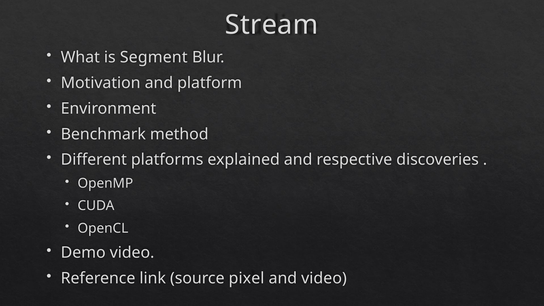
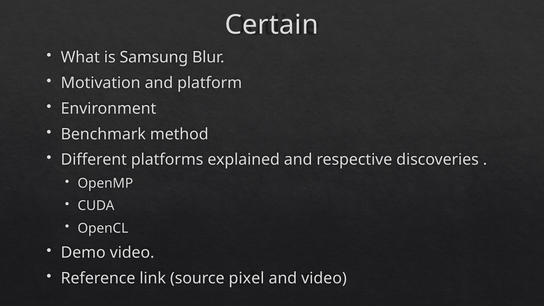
Stream: Stream -> Certain
Segment: Segment -> Samsung
